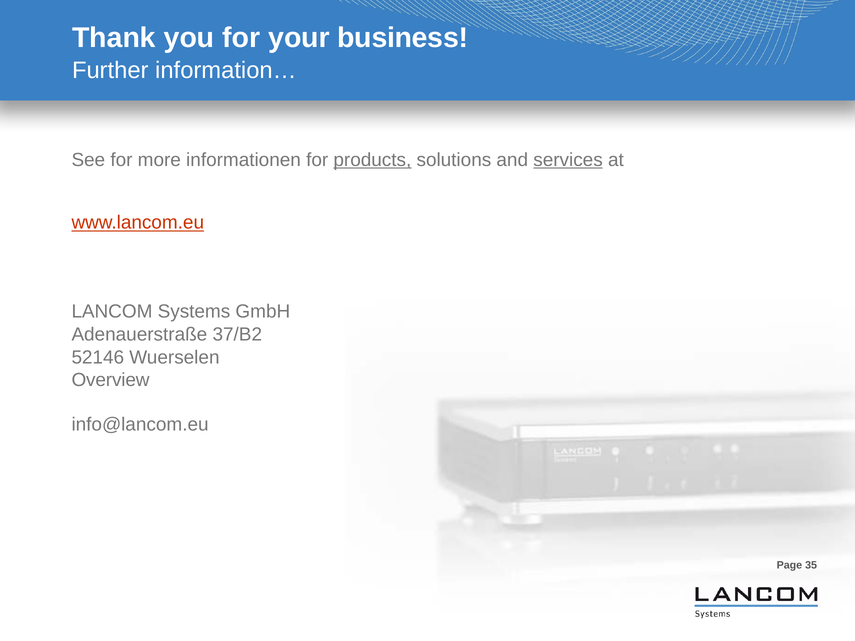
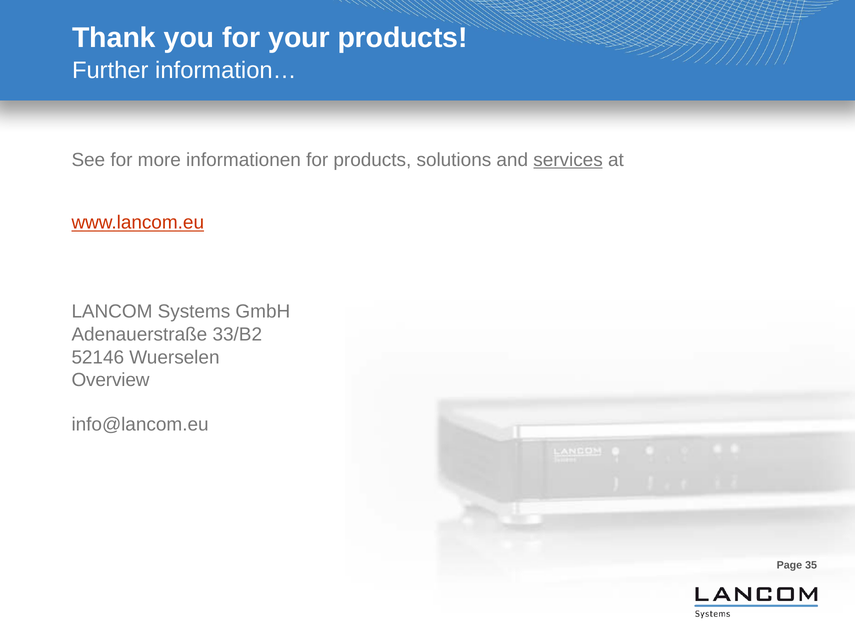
your business: business -> products
products at (372, 160) underline: present -> none
37/B2: 37/B2 -> 33/B2
